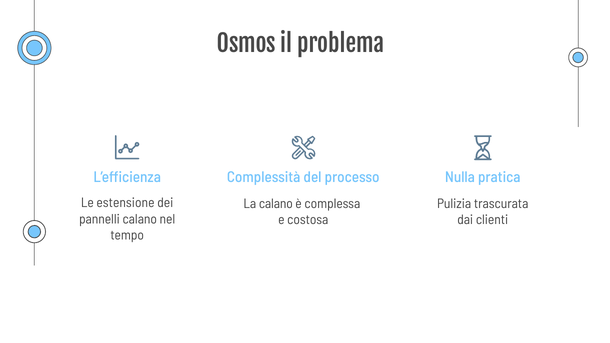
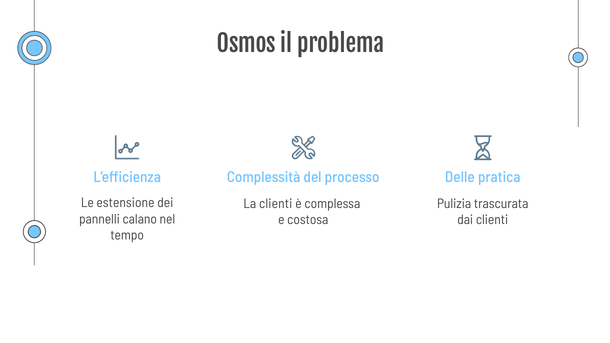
Nulla: Nulla -> Delle
La calano: calano -> clienti
